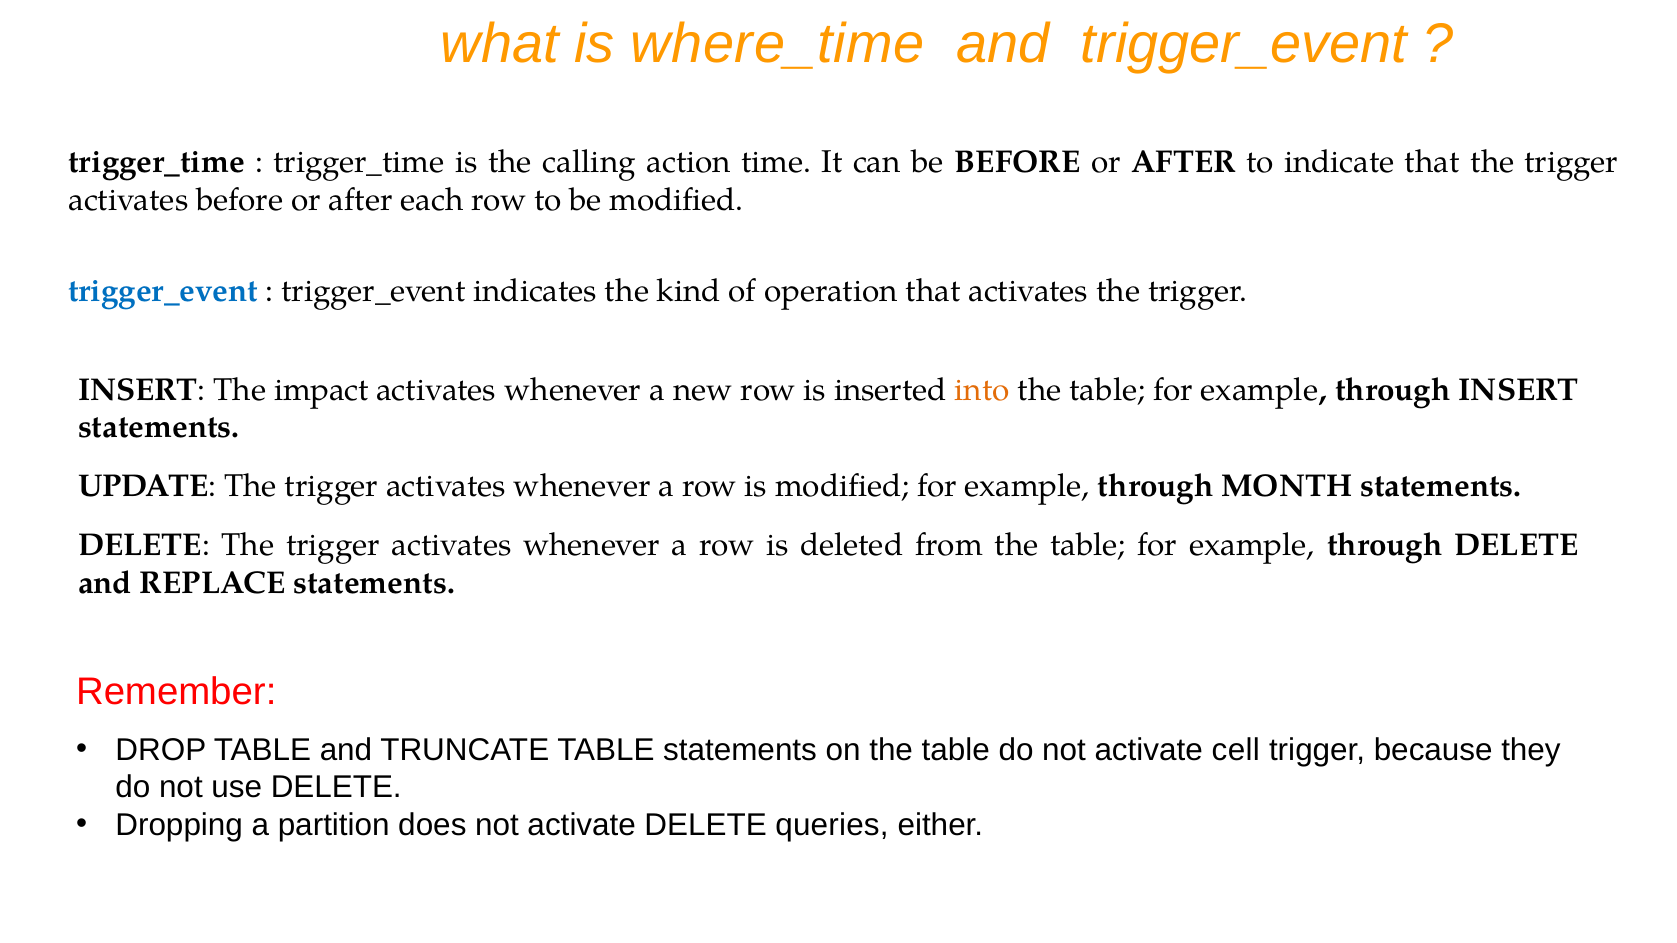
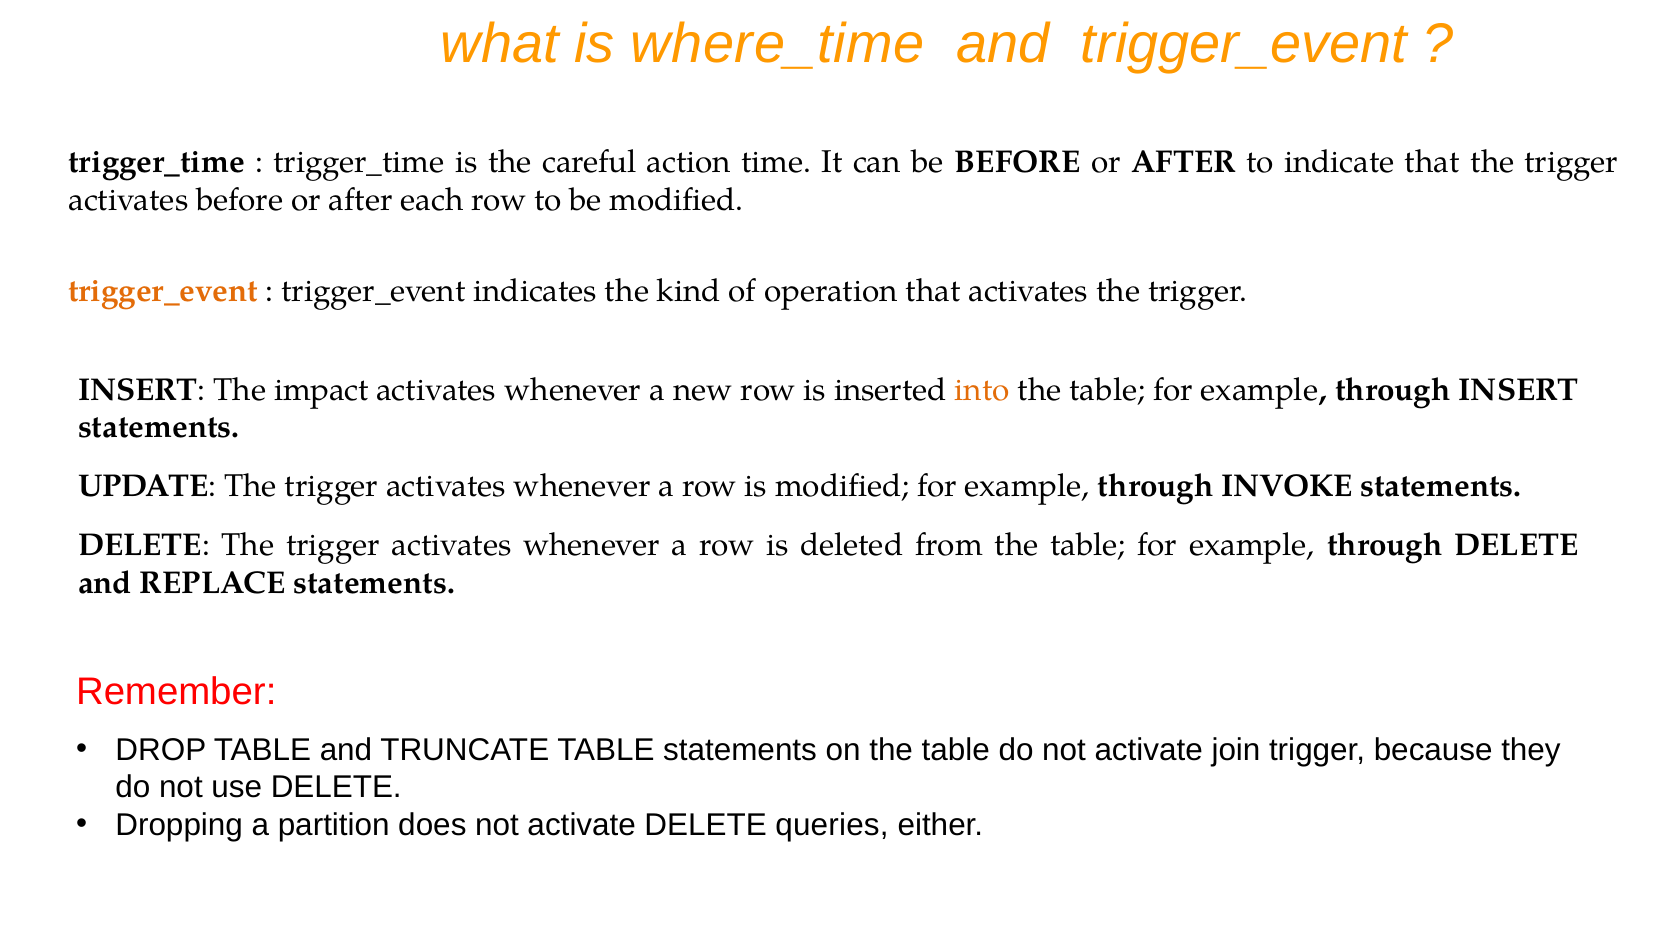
calling: calling -> careful
trigger_event at (163, 291) colour: blue -> orange
MONTH: MONTH -> INVOKE
cell: cell -> join
